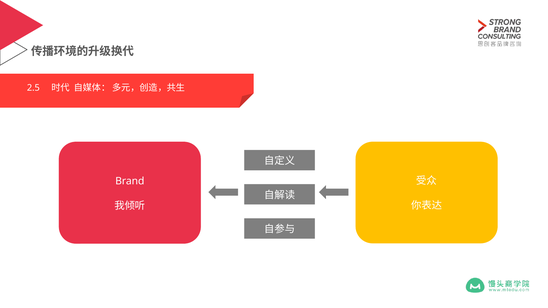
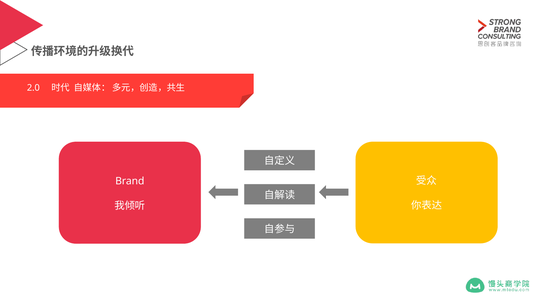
2.5: 2.5 -> 2.0
